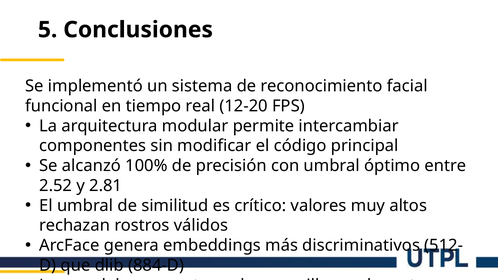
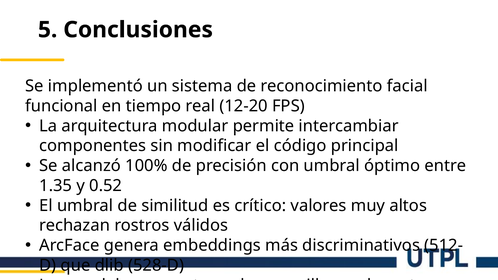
2.52: 2.52 -> 1.35
2.81: 2.81 -> 0.52
884-D: 884-D -> 528-D
